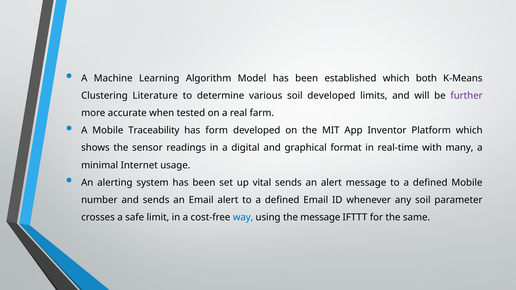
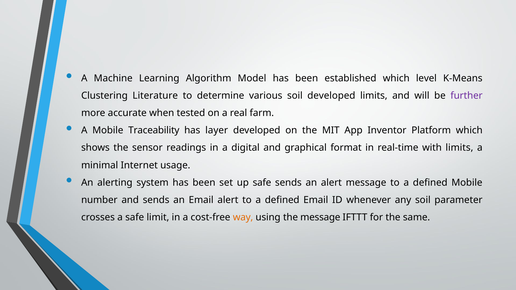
both: both -> level
form: form -> layer
with many: many -> limits
up vital: vital -> safe
way colour: blue -> orange
